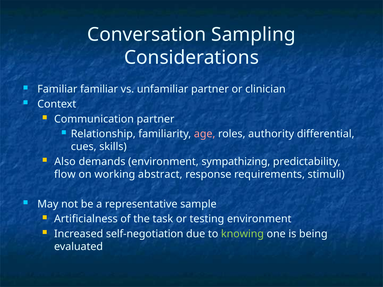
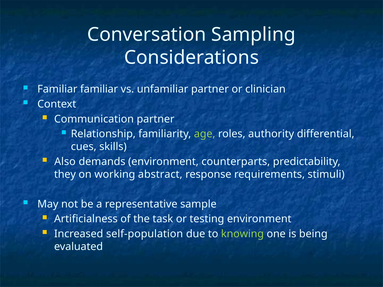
age colour: pink -> light green
sympathizing: sympathizing -> counterparts
flow: flow -> they
self-negotiation: self-negotiation -> self-population
